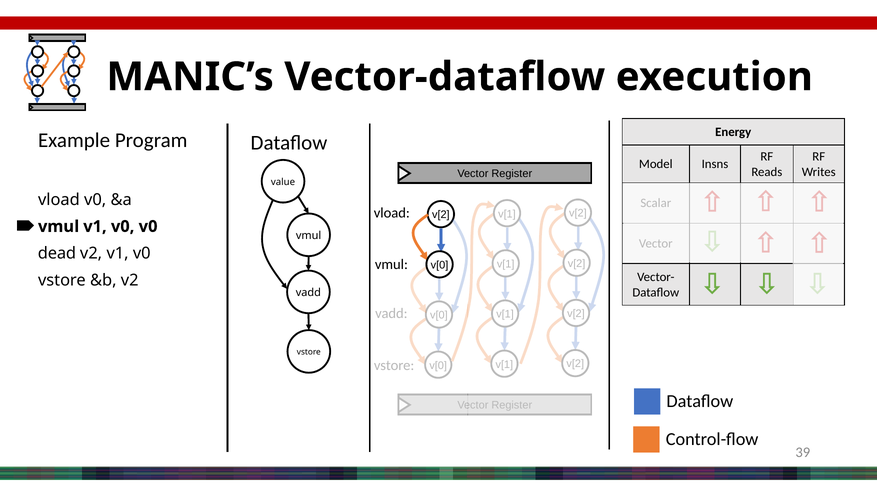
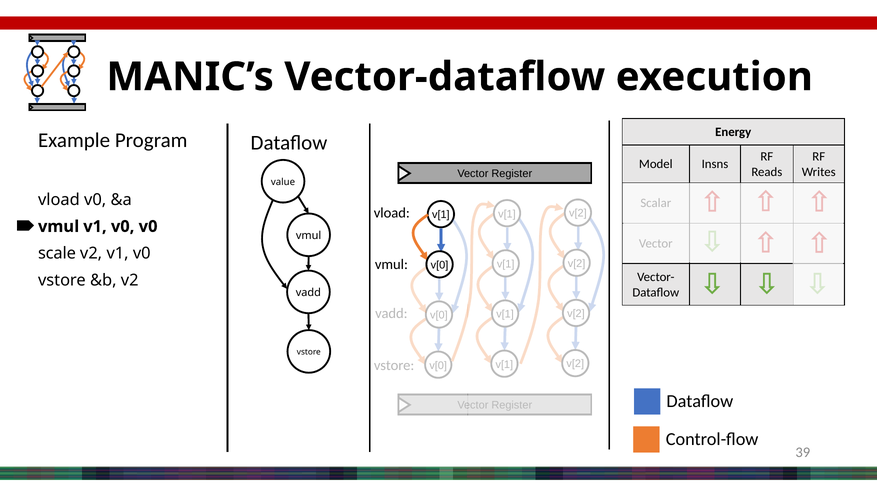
v[2 at (441, 215): v[2 -> v[1
dead: dead -> scale
